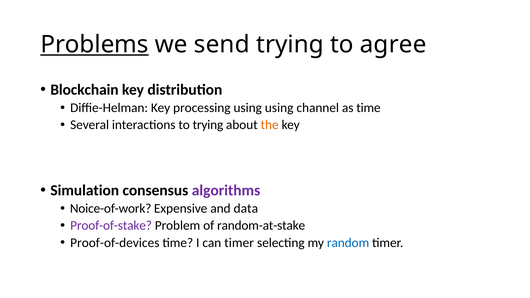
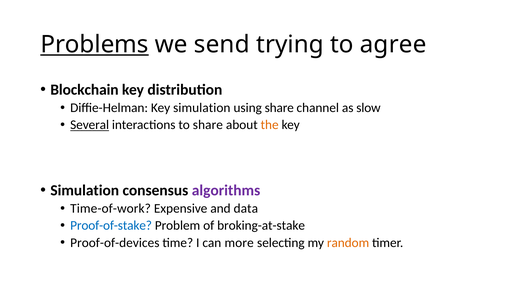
Key processing: processing -> simulation
using using: using -> share
as time: time -> slow
Several underline: none -> present
to trying: trying -> share
Noice-of-work: Noice-of-work -> Time-of-work
Proof-of-stake colour: purple -> blue
random-at-stake: random-at-stake -> broking-at-stake
can timer: timer -> more
random colour: blue -> orange
